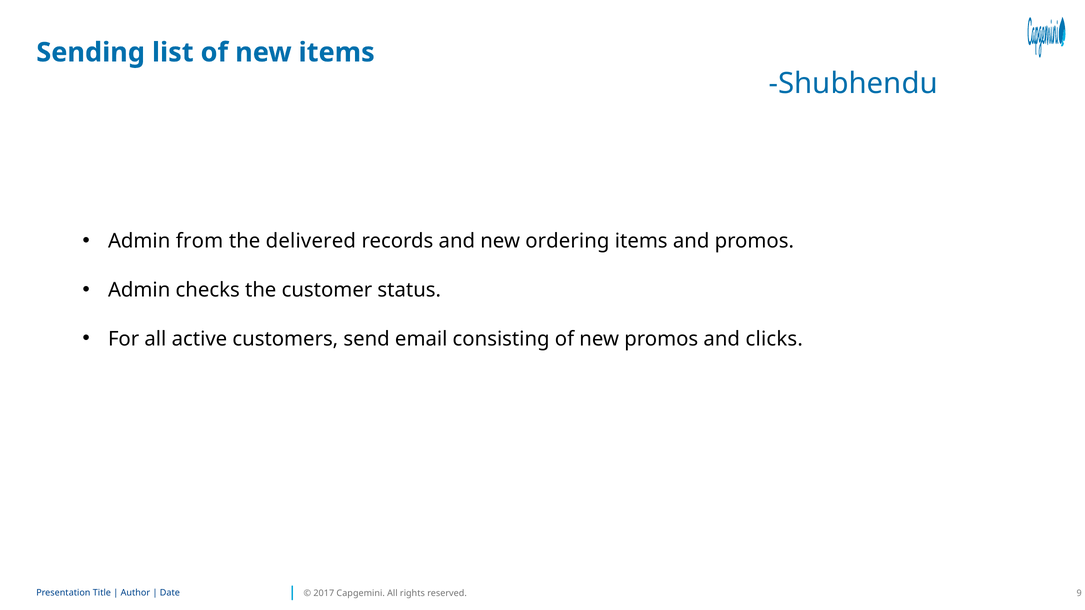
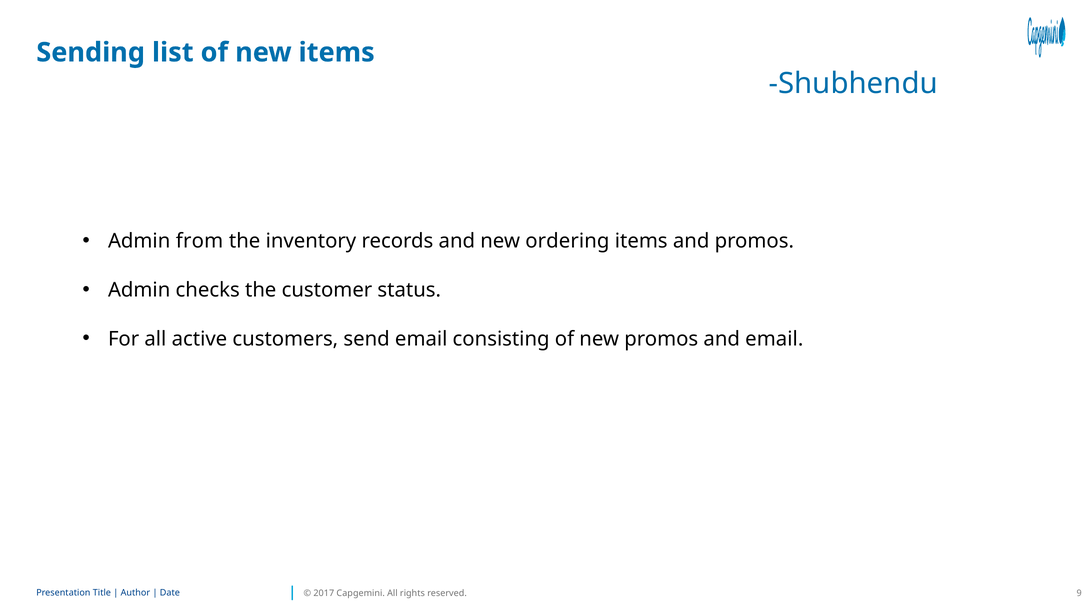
delivered: delivered -> inventory
and clicks: clicks -> email
